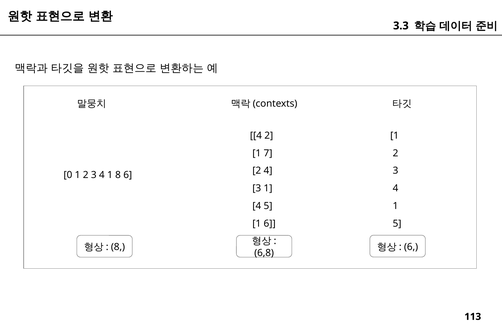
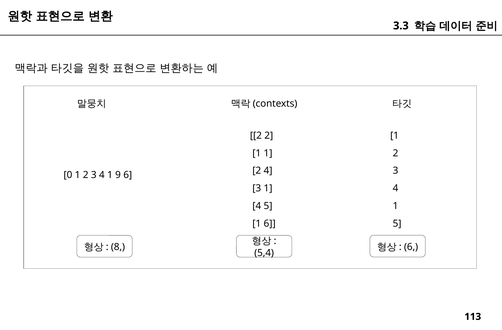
4 at (256, 135): 4 -> 2
1 7: 7 -> 1
1 8: 8 -> 9
6,8: 6,8 -> 5,4
